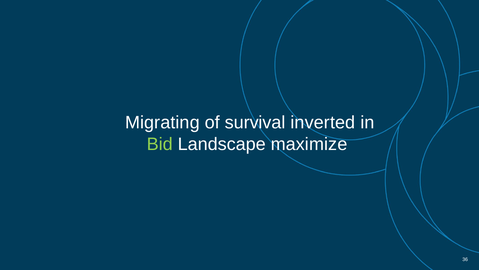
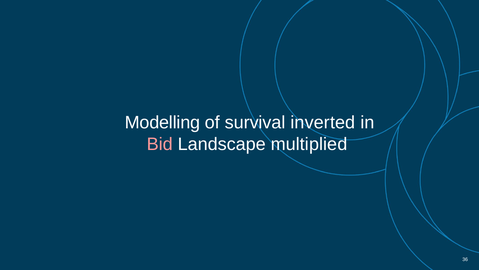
Migrating: Migrating -> Modelling
Bid colour: light green -> pink
maximize: maximize -> multiplied
